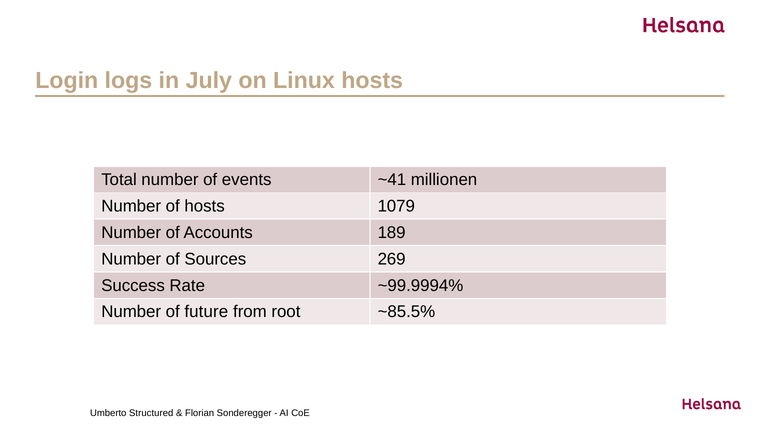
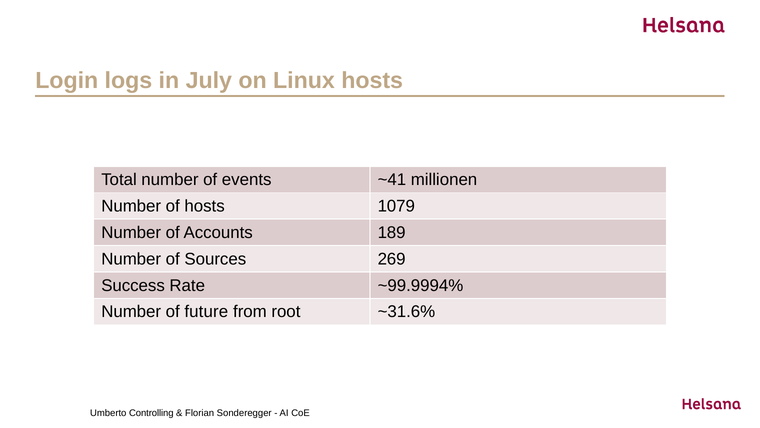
~85.5%: ~85.5% -> ~31.6%
Structured: Structured -> Controlling
